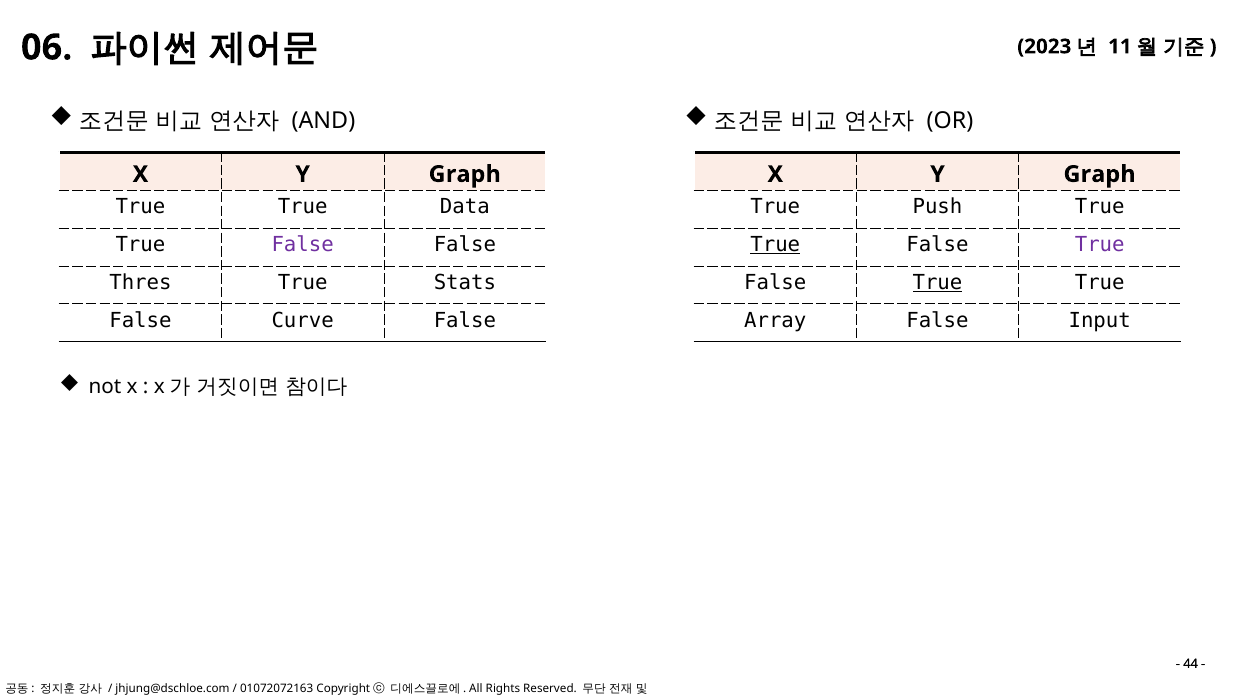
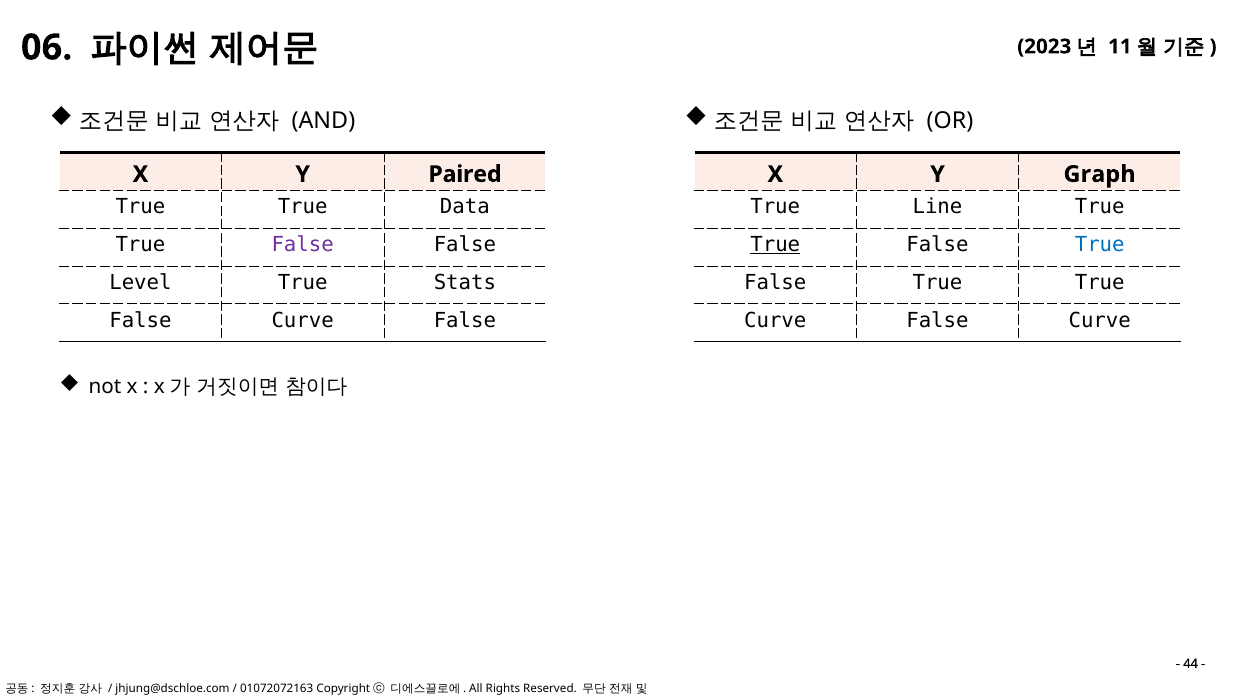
Graph at (465, 174): Graph -> Paired
Push: Push -> Line
True at (1100, 245) colour: purple -> blue
Thres: Thres -> Level
True at (937, 283) underline: present -> none
Array at (775, 321): Array -> Curve
Input at (1100, 321): Input -> Curve
